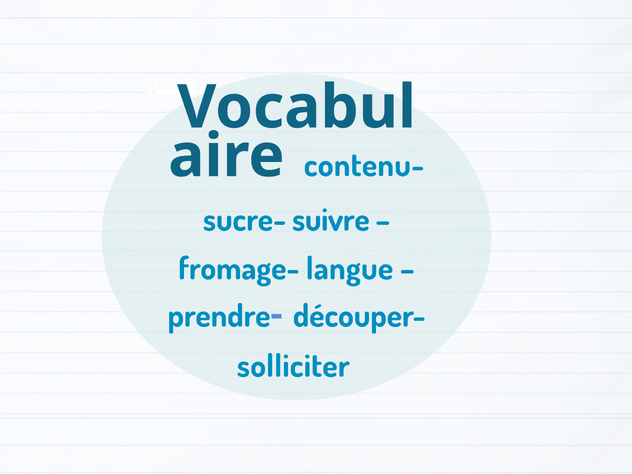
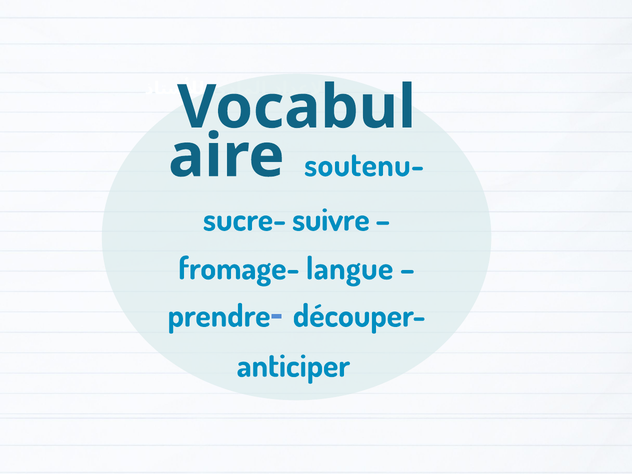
contenu-: contenu- -> soutenu-
solliciter: solliciter -> anticiper
